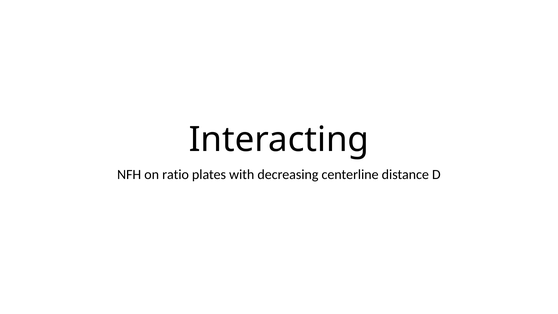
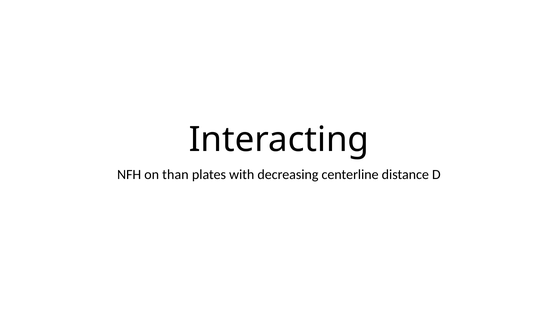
ratio: ratio -> than
